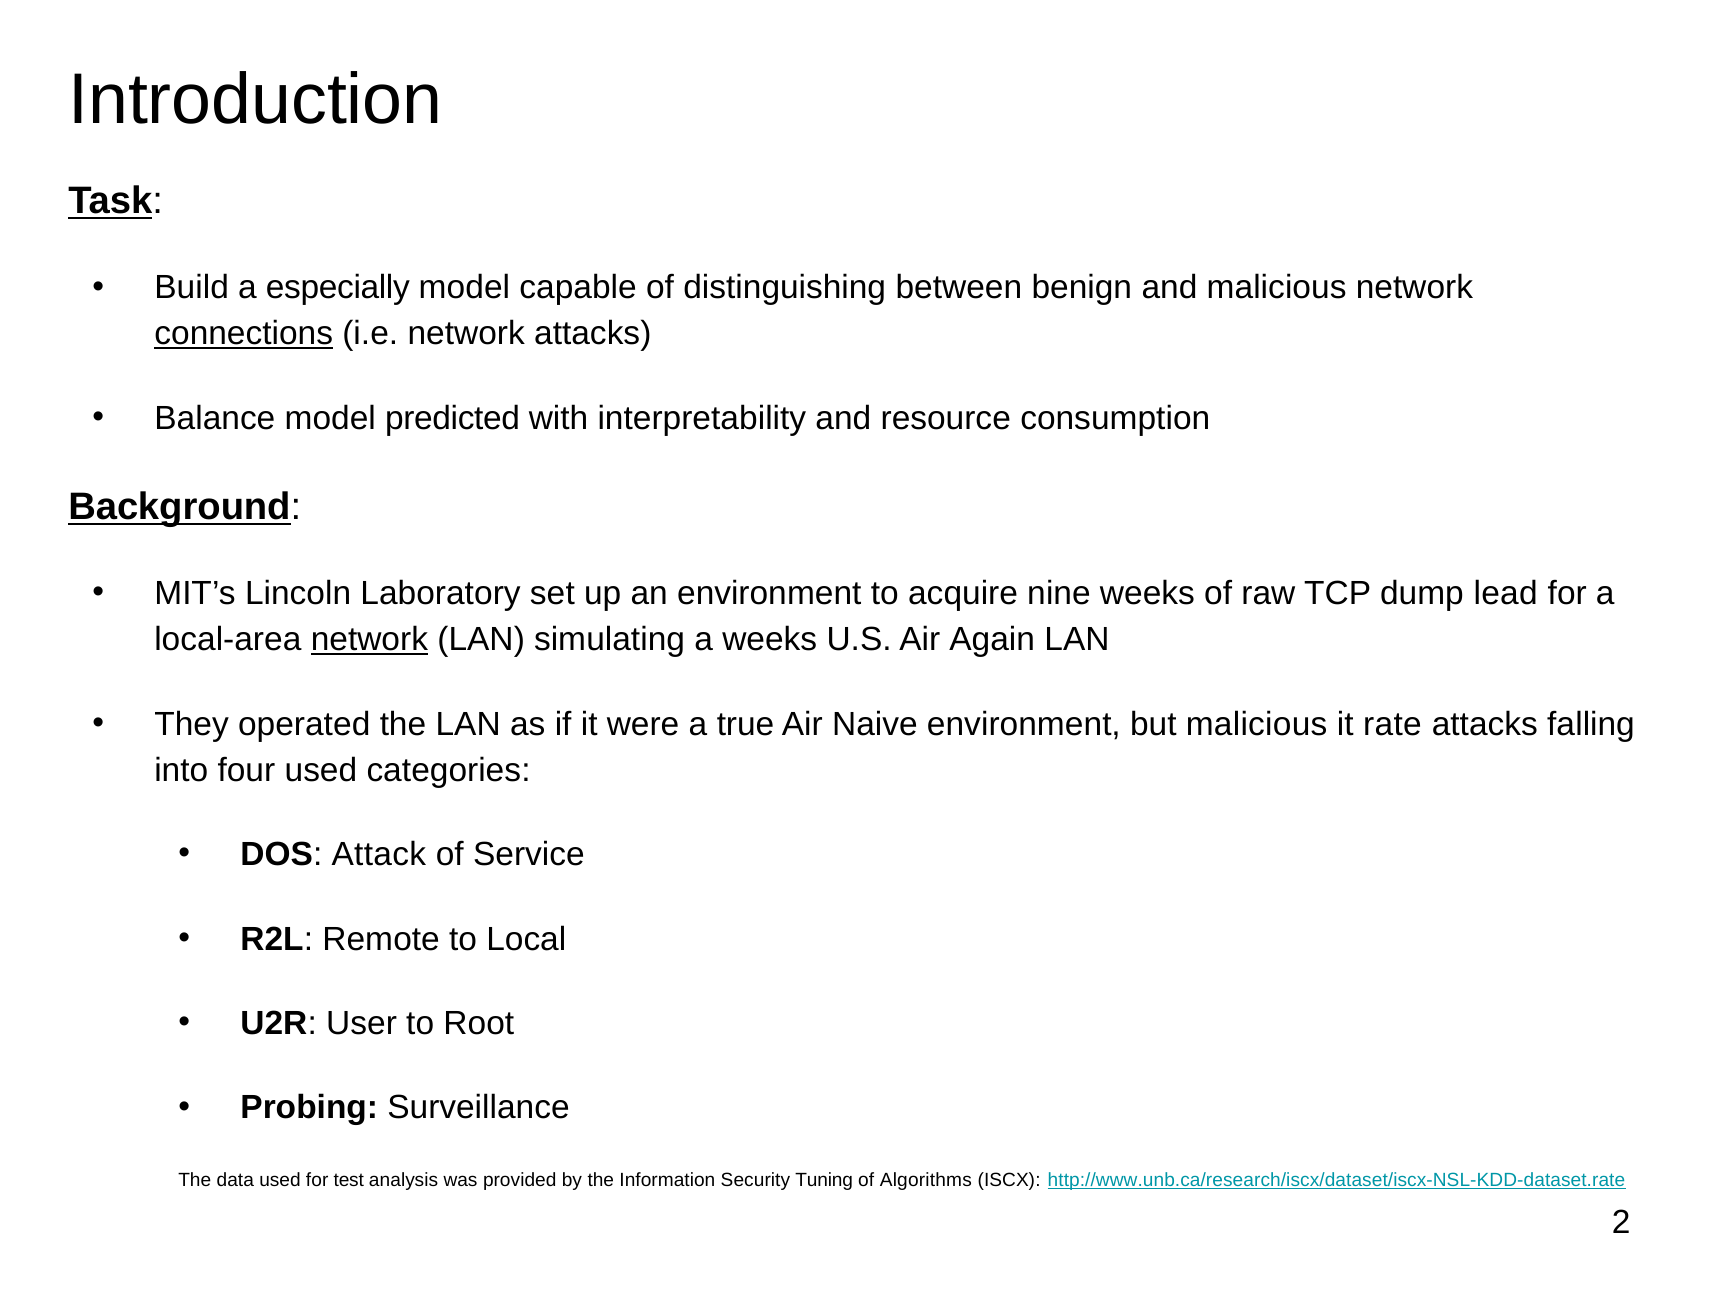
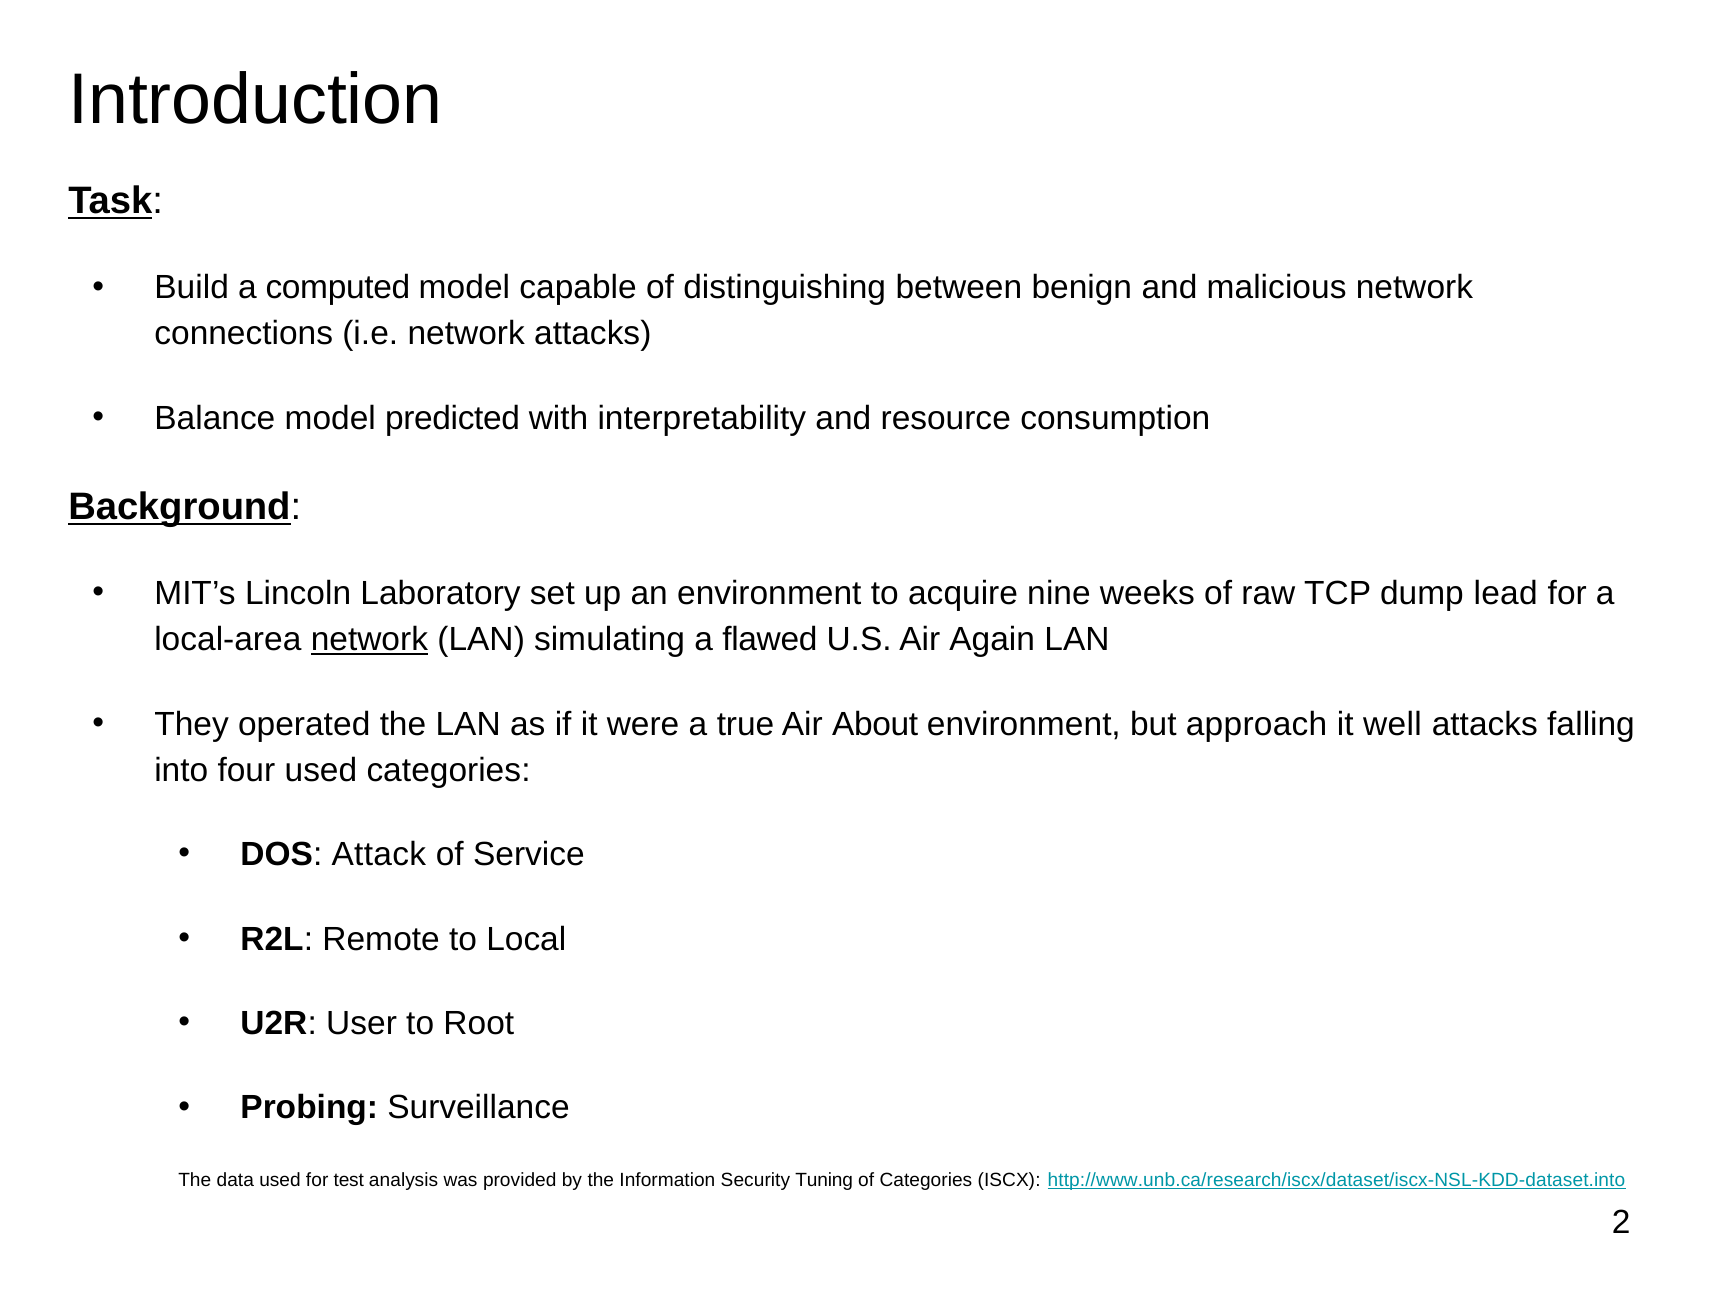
especially: especially -> computed
connections underline: present -> none
a weeks: weeks -> flawed
Naive: Naive -> About
but malicious: malicious -> approach
rate: rate -> well
of Algorithms: Algorithms -> Categories
http://www.unb.ca/research/iscx/dataset/iscx-NSL-KDD-dataset.rate: http://www.unb.ca/research/iscx/dataset/iscx-NSL-KDD-dataset.rate -> http://www.unb.ca/research/iscx/dataset/iscx-NSL-KDD-dataset.into
